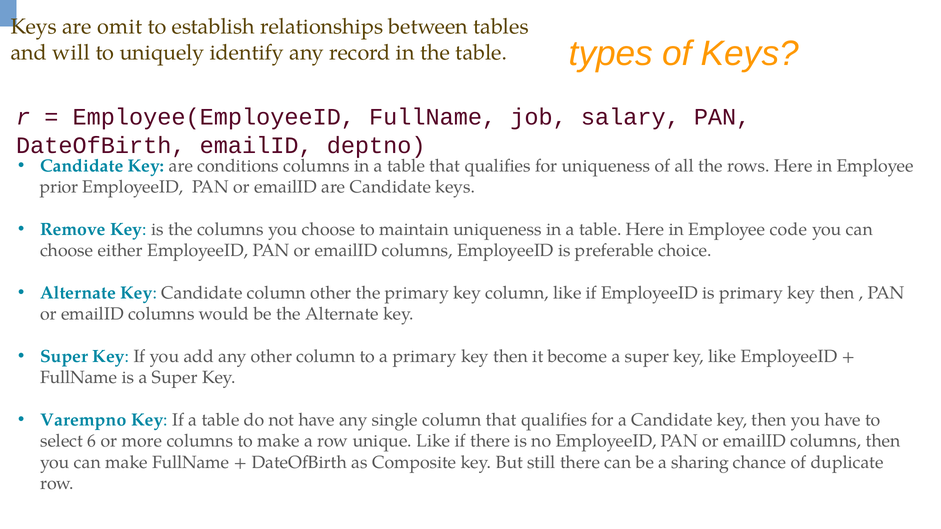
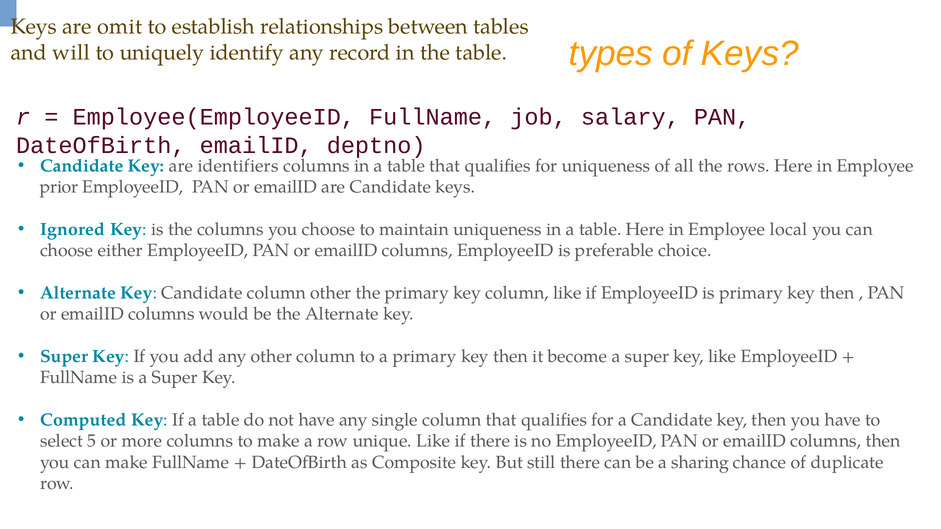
conditions: conditions -> identifiers
Remove: Remove -> Ignored
code: code -> local
Varempno: Varempno -> Computed
6: 6 -> 5
